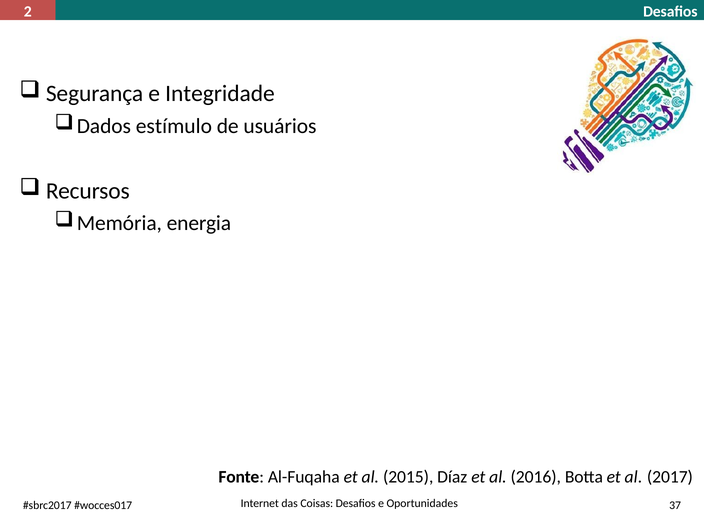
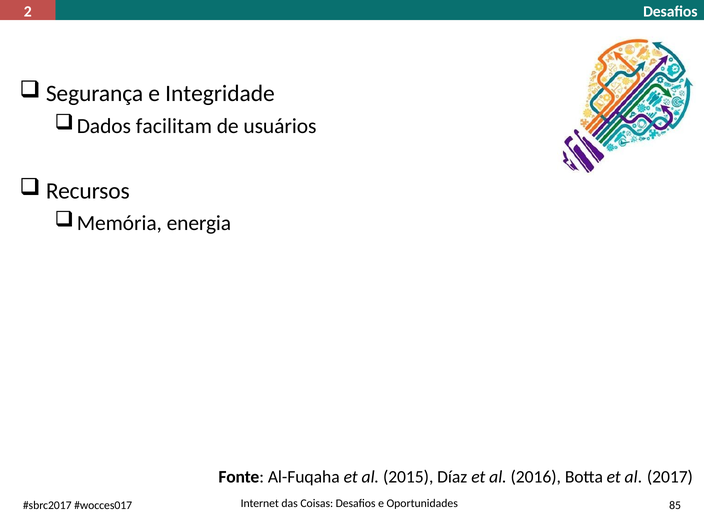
estímulo: estímulo -> facilitam
37: 37 -> 85
